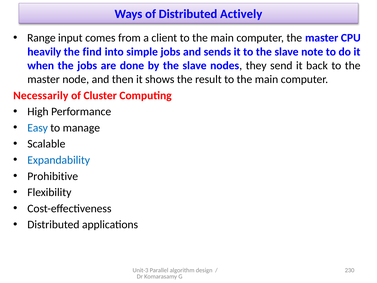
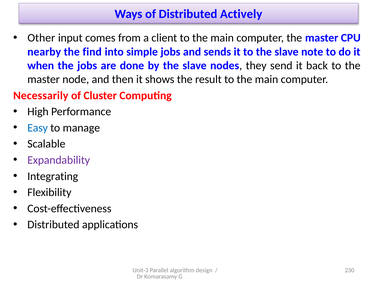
Range: Range -> Other
heavily: heavily -> nearby
Expandability colour: blue -> purple
Prohibitive: Prohibitive -> Integrating
